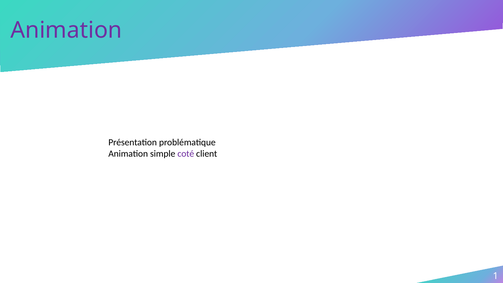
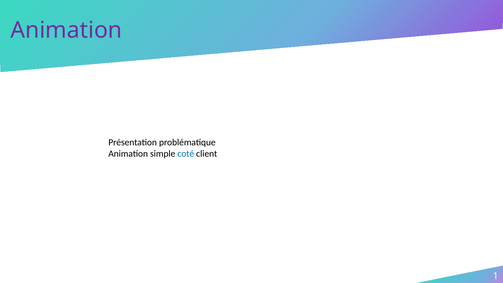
coté colour: purple -> blue
